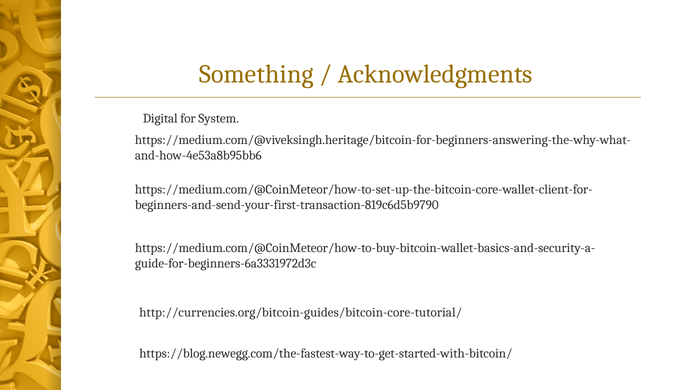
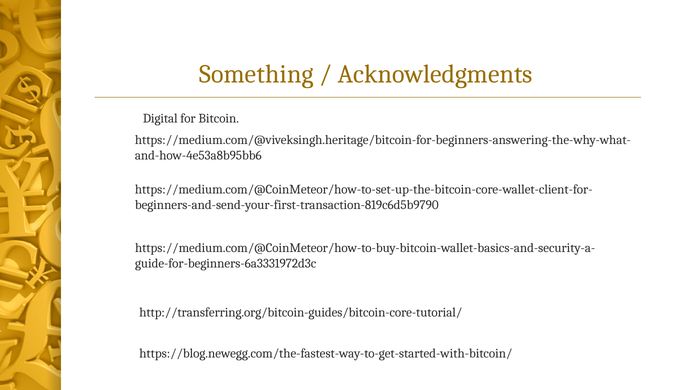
System: System -> Bitcoin
http://currencies.org/bitcoin-guides/bitcoin-core-tutorial/: http://currencies.org/bitcoin-guides/bitcoin-core-tutorial/ -> http://transferring.org/bitcoin-guides/bitcoin-core-tutorial/
